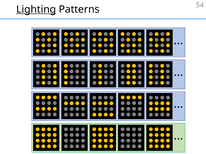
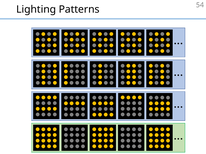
Lighting underline: present -> none
